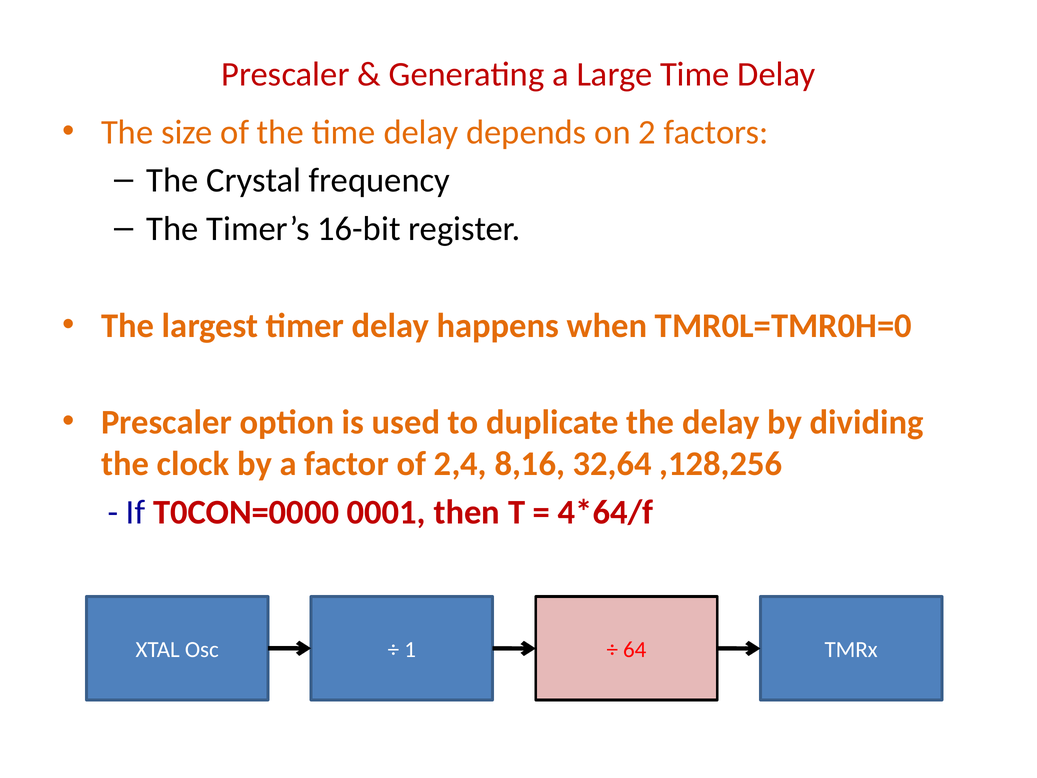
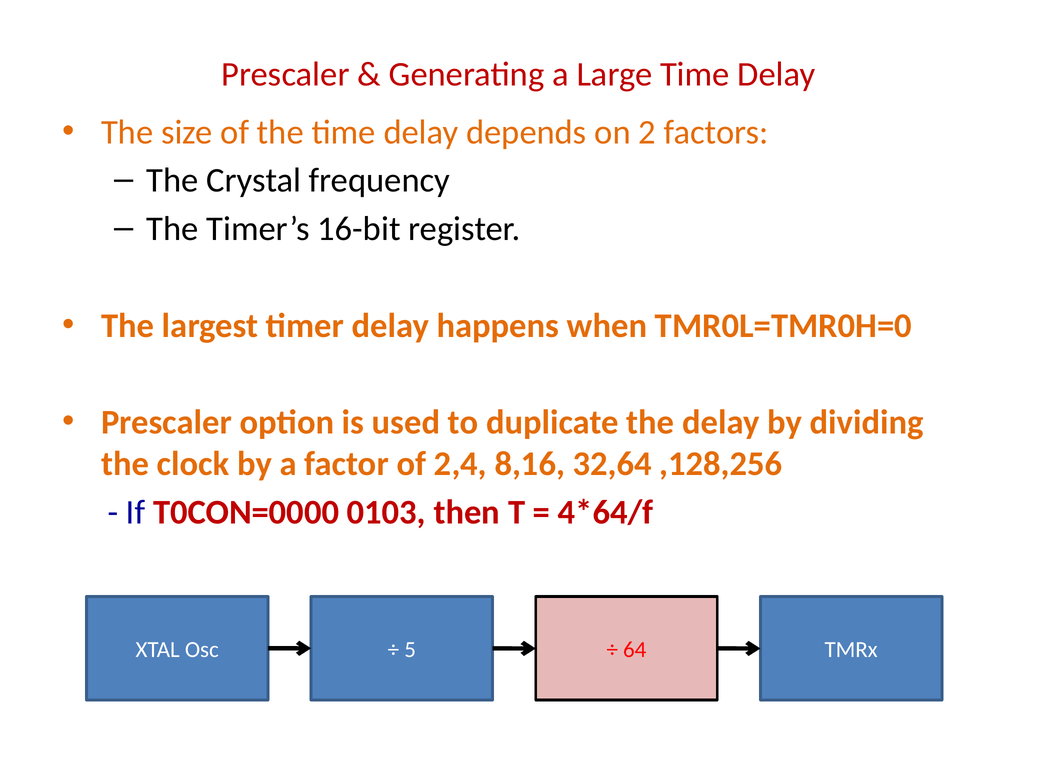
0001: 0001 -> 0103
1: 1 -> 5
